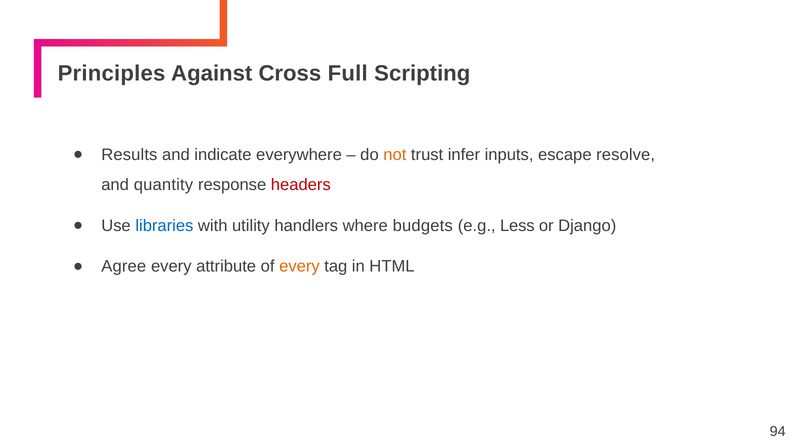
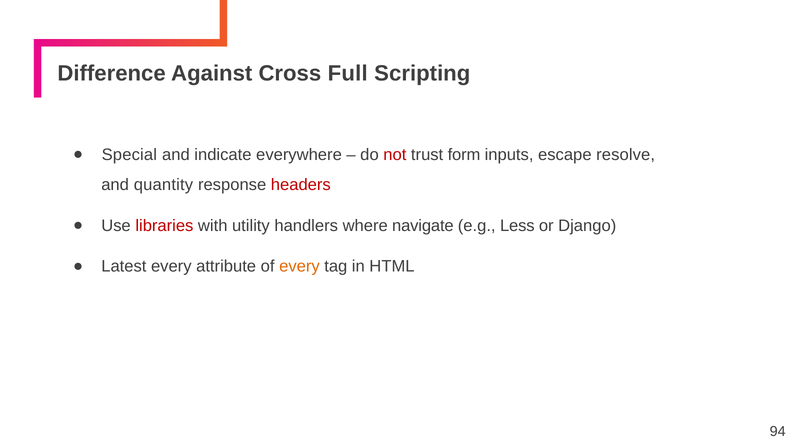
Principles: Principles -> Difference
Results: Results -> Special
not colour: orange -> red
infer: infer -> form
libraries colour: blue -> red
budgets: budgets -> navigate
Agree: Agree -> Latest
